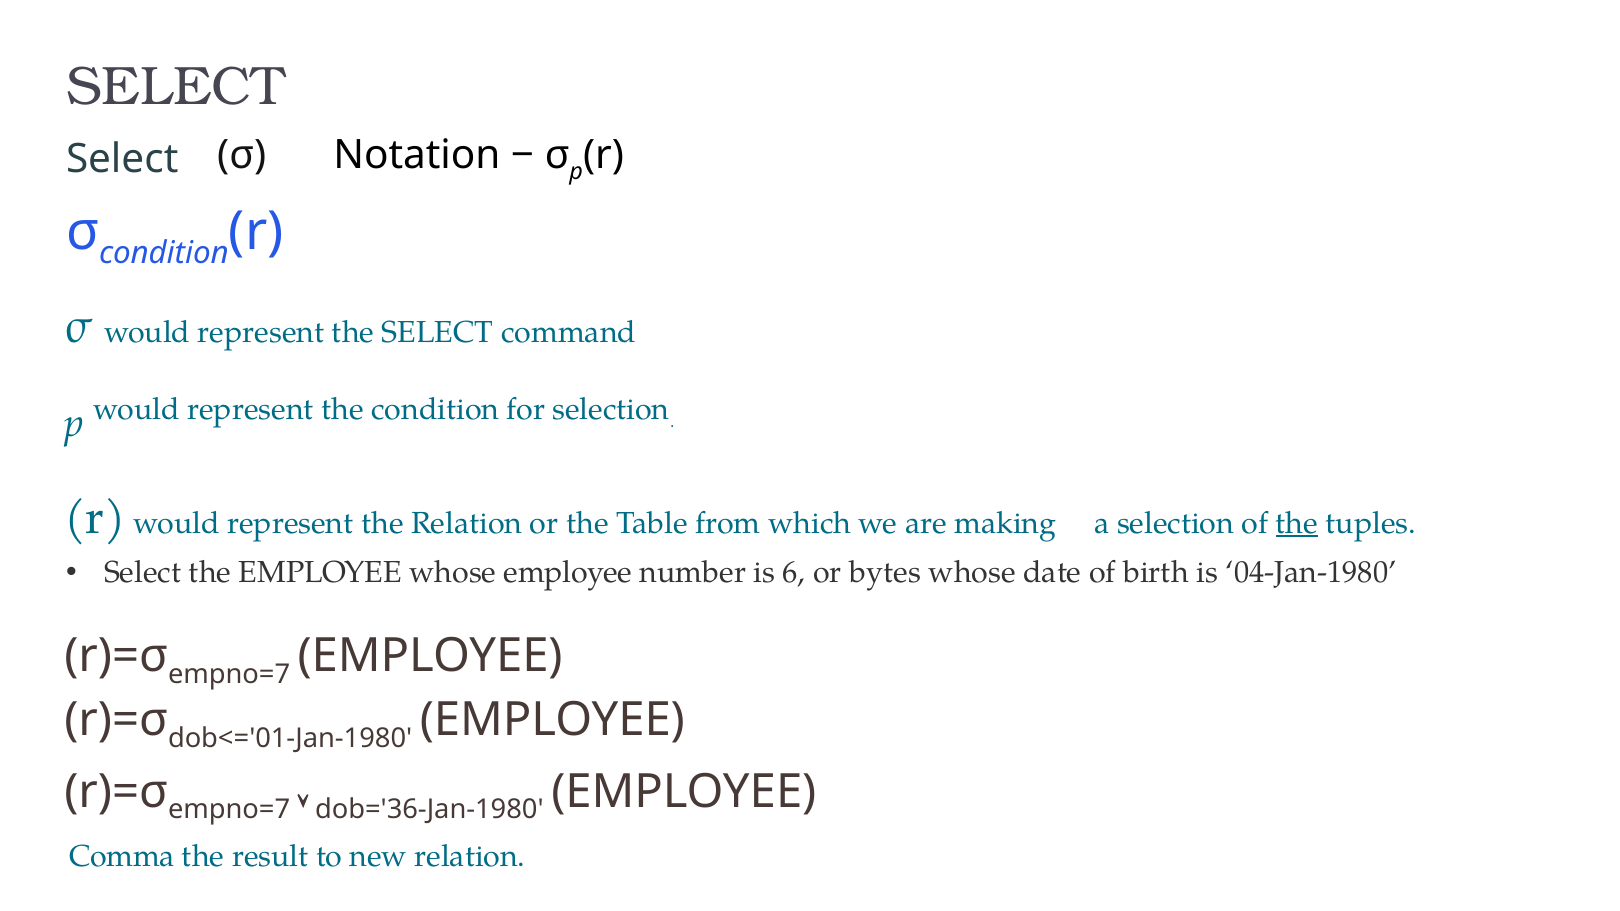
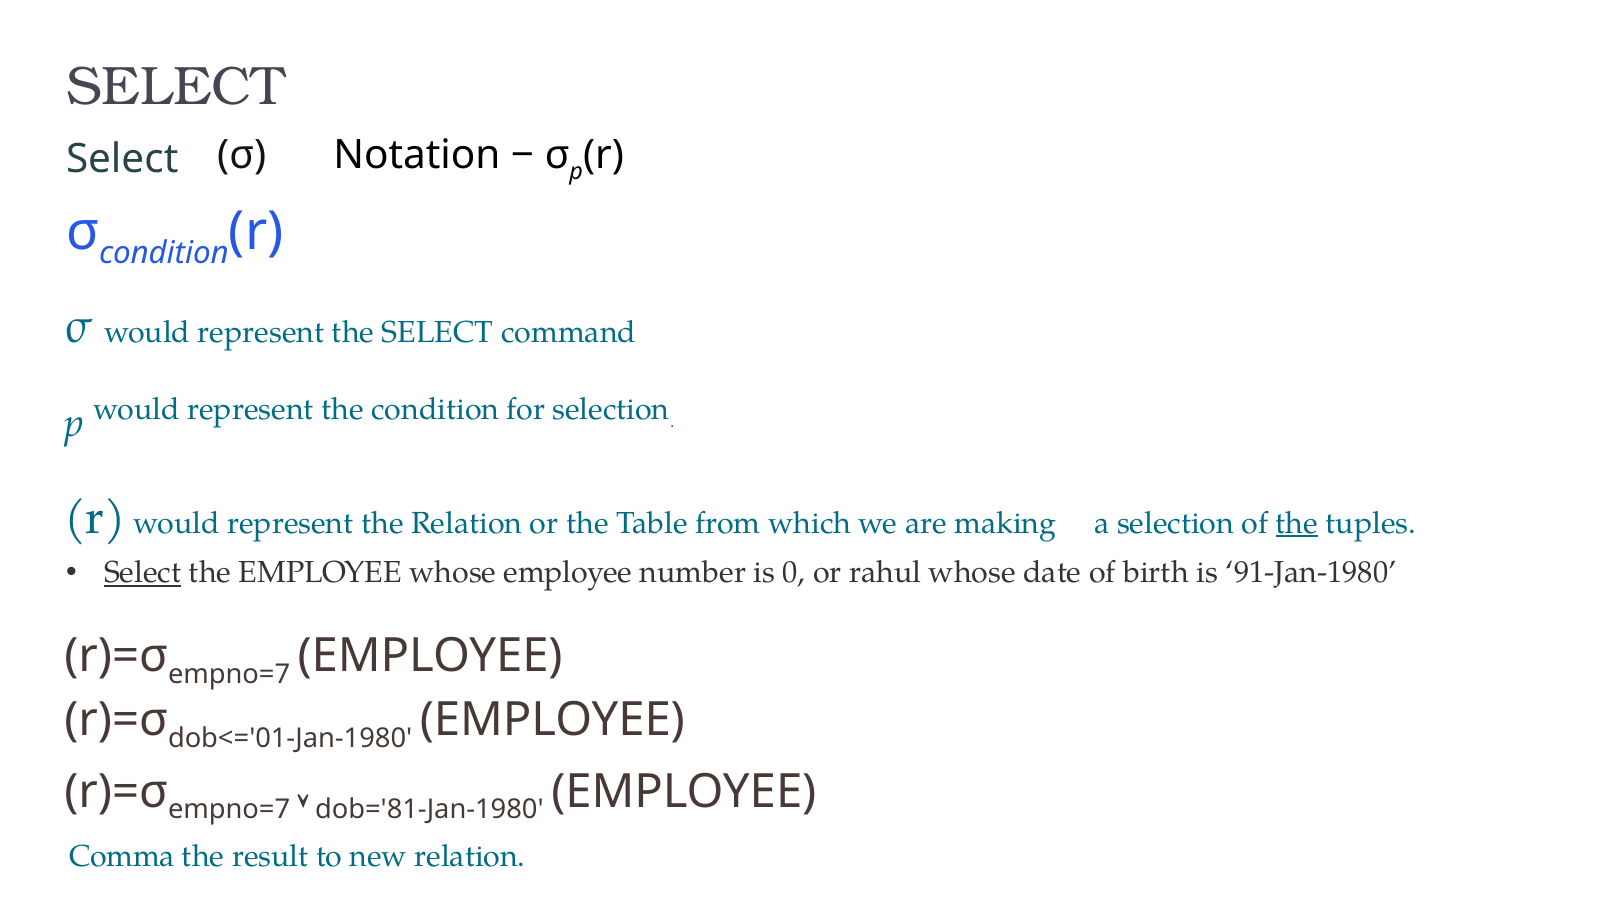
Select at (143, 573) underline: none -> present
6: 6 -> 0
bytes: bytes -> rahul
04-Jan-1980: 04-Jan-1980 -> 91-Jan-1980
dob='36-Jan-1980: dob='36-Jan-1980 -> dob='81-Jan-1980
